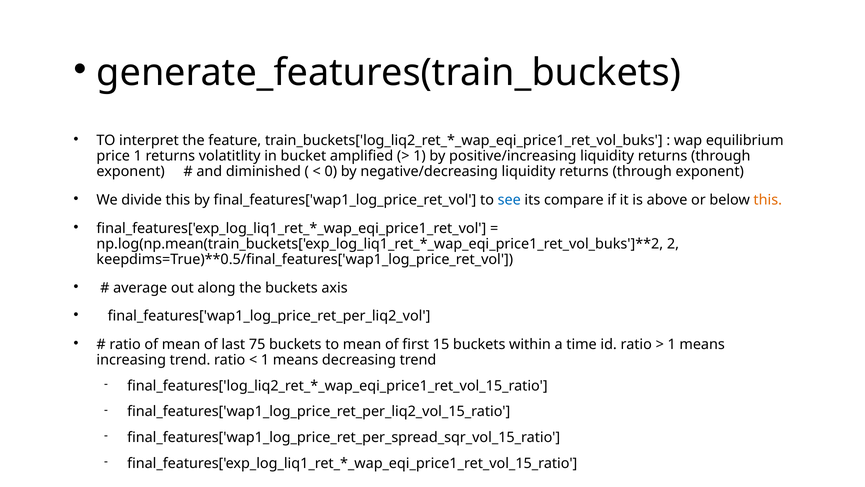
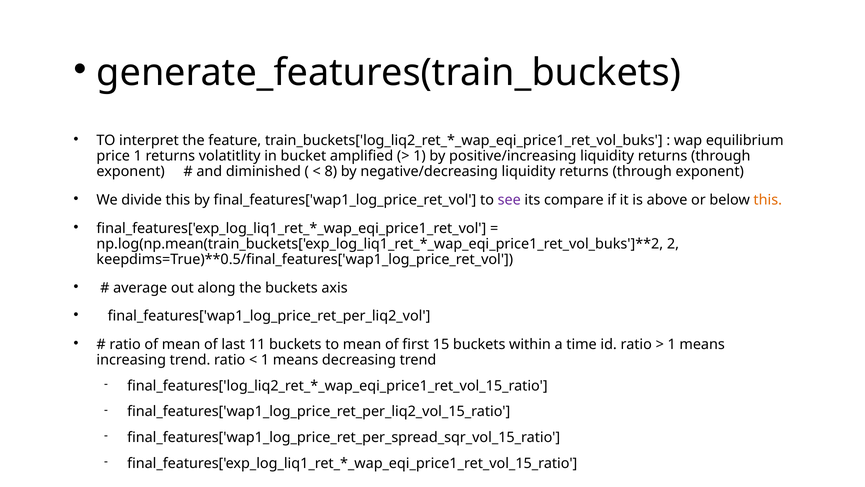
0: 0 -> 8
see colour: blue -> purple
75: 75 -> 11
